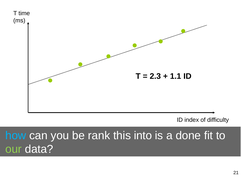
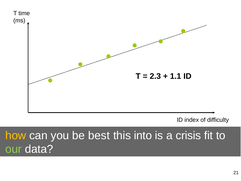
how colour: light blue -> yellow
rank: rank -> best
done: done -> crisis
